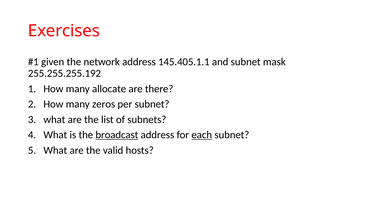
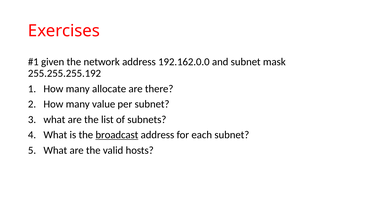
145.405.1.1: 145.405.1.1 -> 192.162.0.0
zeros: zeros -> value
each underline: present -> none
